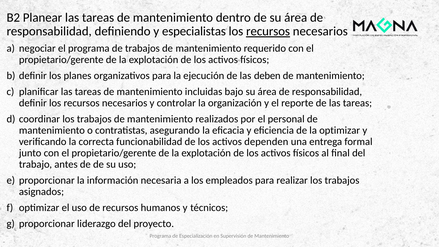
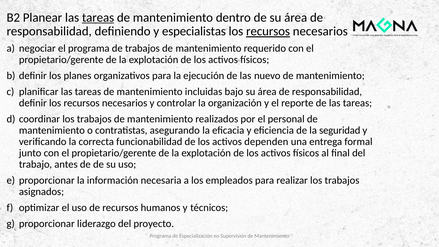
tareas at (98, 17) underline: none -> present
deben: deben -> nuevo
la optimizar: optimizar -> seguridad
